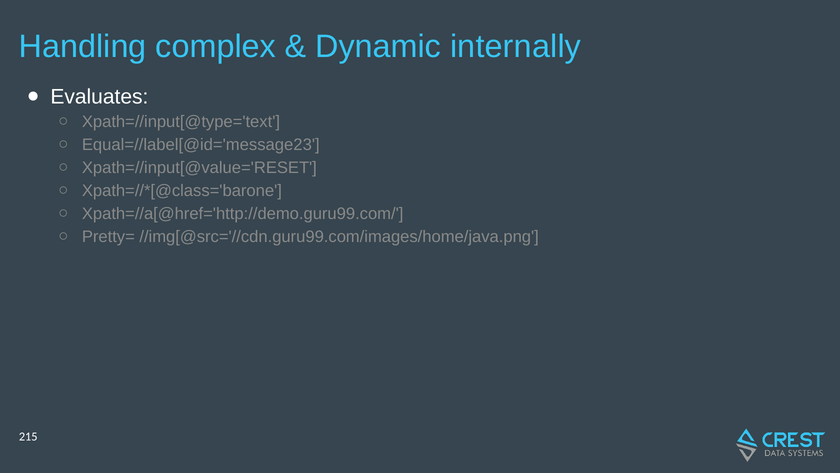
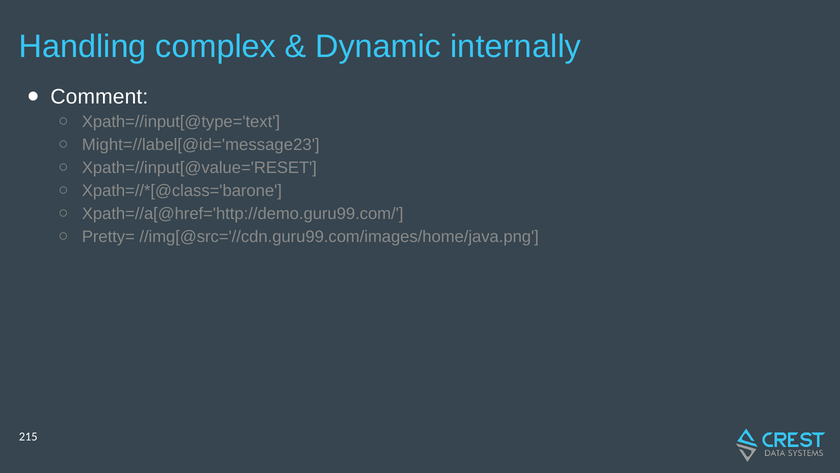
Evaluates: Evaluates -> Comment
Equal=//label[@id='message23: Equal=//label[@id='message23 -> Might=//label[@id='message23
